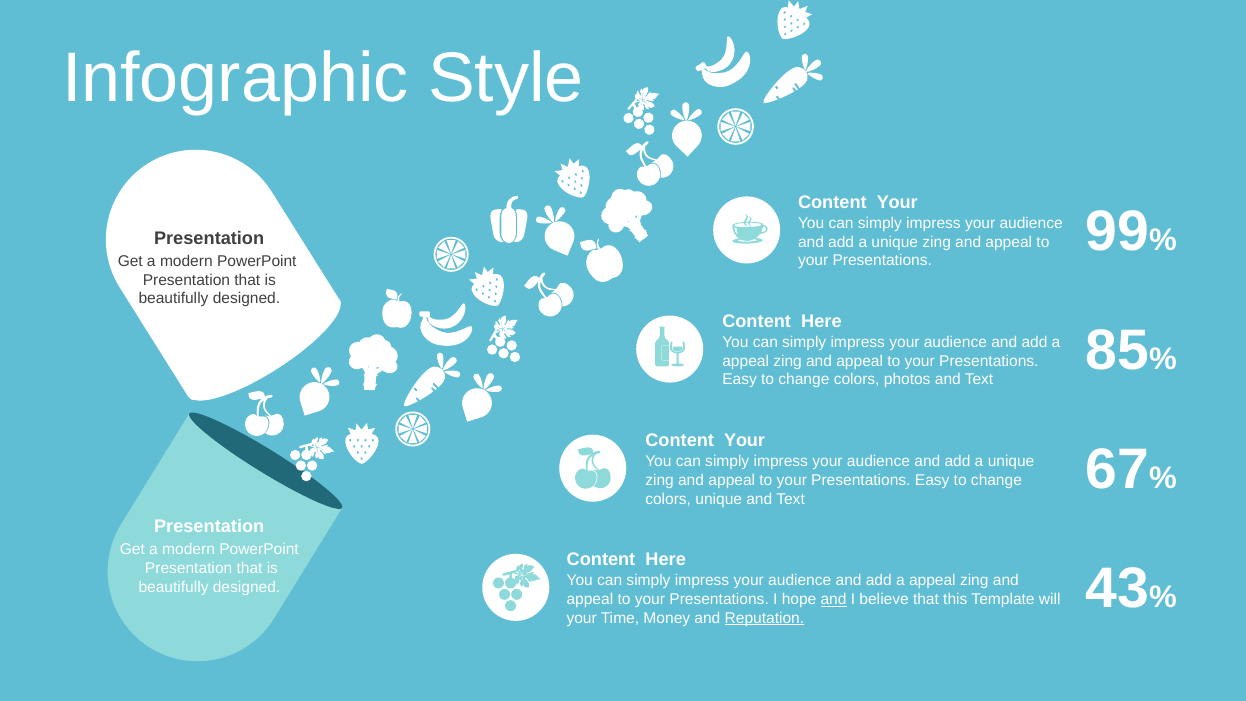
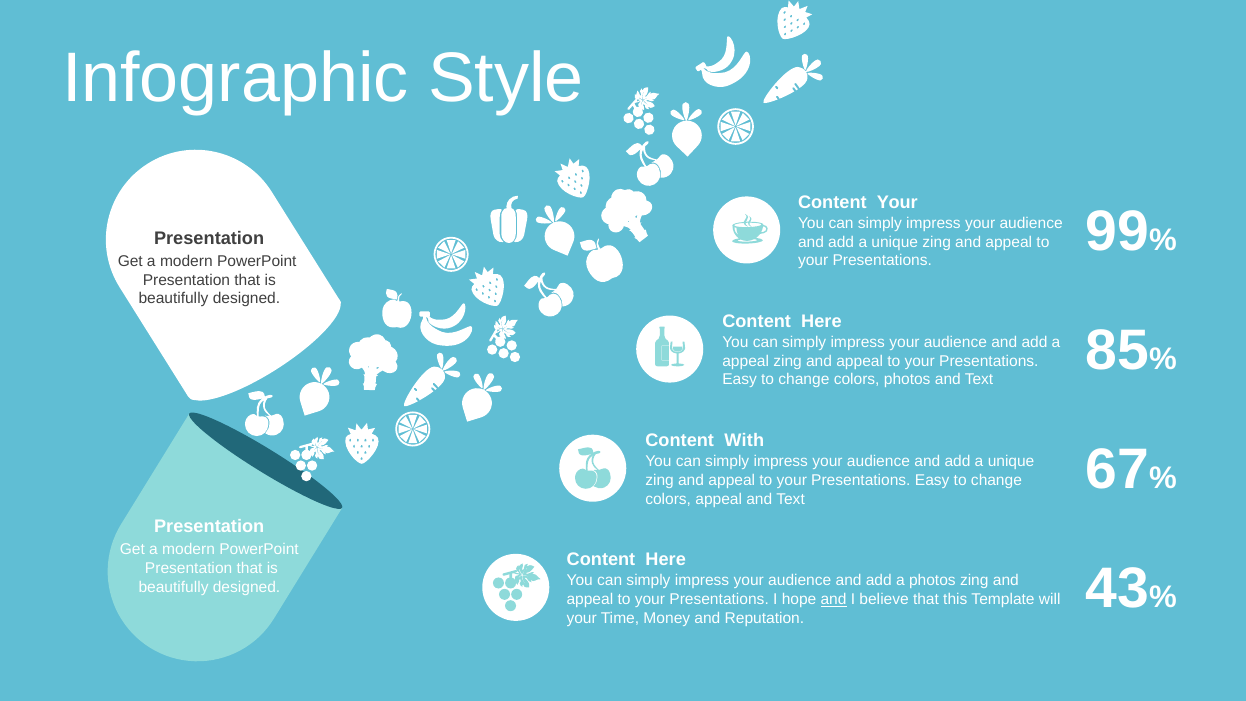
Your at (744, 441): Your -> With
colors unique: unique -> appeal
appeal at (932, 581): appeal -> photos
Reputation underline: present -> none
